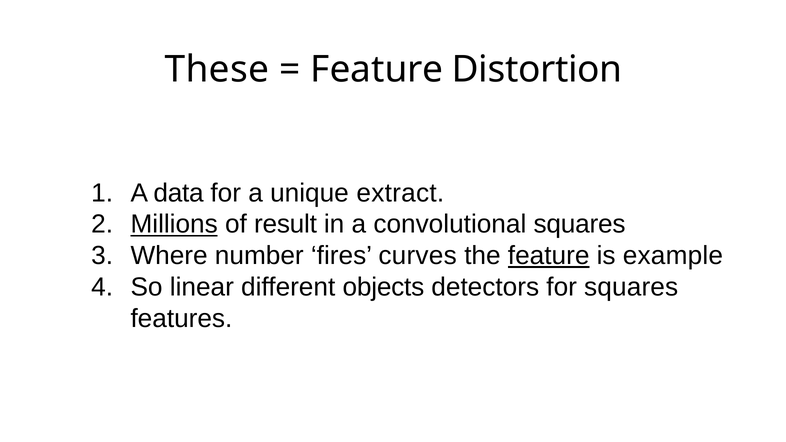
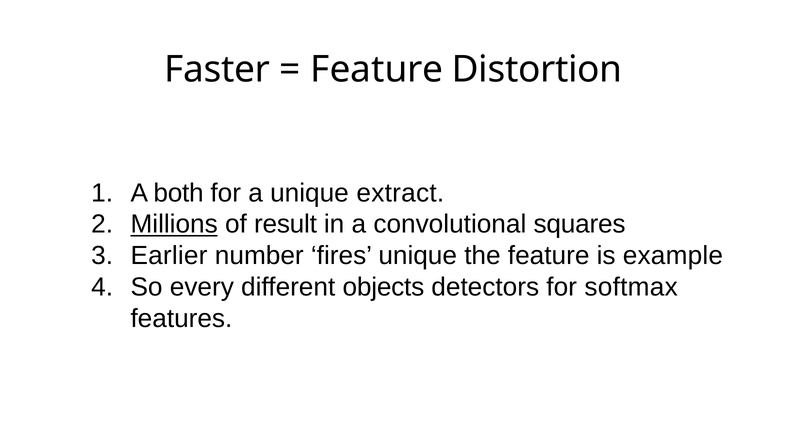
These: These -> Faster
data: data -> both
Where: Where -> Earlier
fires curves: curves -> unique
feature at (549, 256) underline: present -> none
linear: linear -> every
for squares: squares -> softmax
